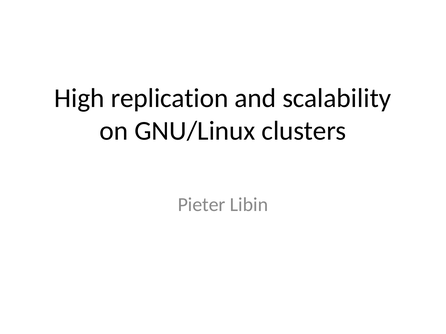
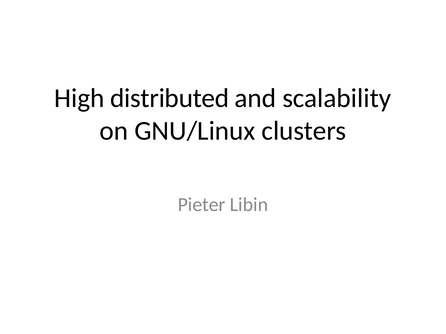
replication: replication -> distributed
